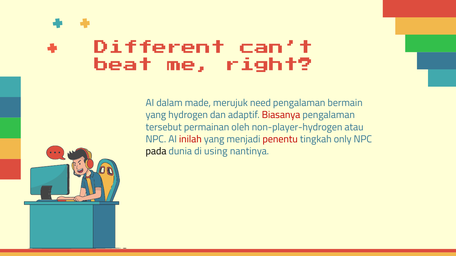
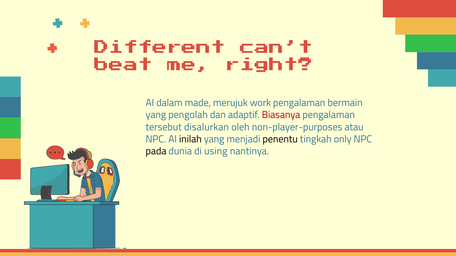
need: need -> work
hydrogen: hydrogen -> pengolah
permainan: permainan -> disalurkan
non-player-hydrogen: non-player-hydrogen -> non-player-purposes
inilah colour: red -> black
penentu colour: red -> black
